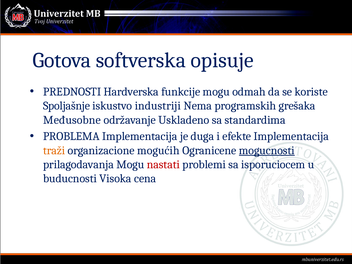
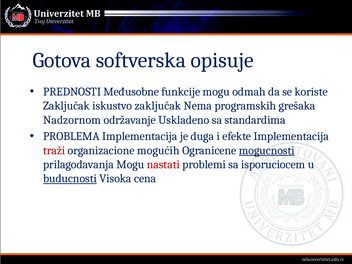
Hardverska: Hardverska -> Međusobne
Spoljašnje at (67, 106): Spoljašnje -> Zaključak
iskustvo industriji: industriji -> zaključak
Međusobne: Međusobne -> Nadzornom
traži colour: orange -> red
buducnosti underline: none -> present
